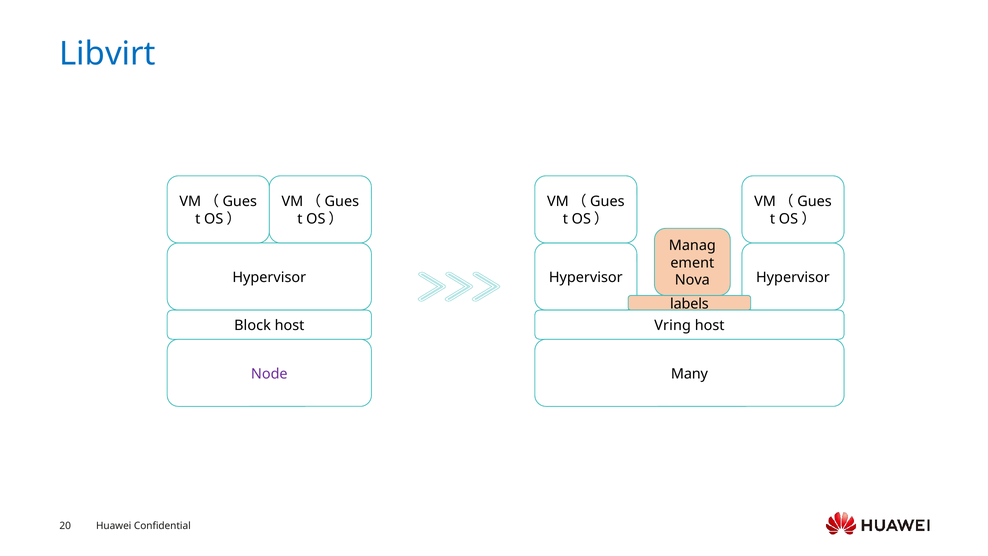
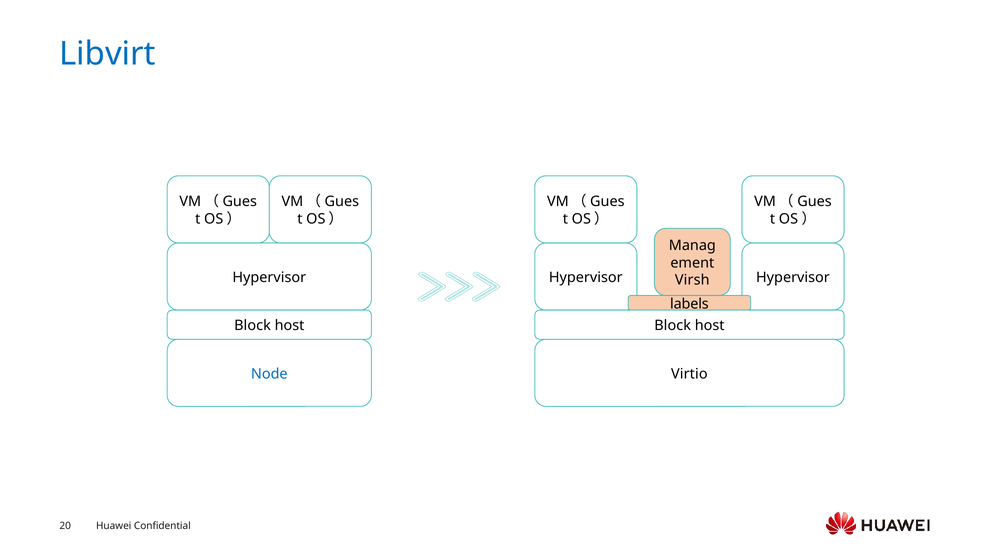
Nova: Nova -> Virsh
Vring at (673, 326): Vring -> Block
Node colour: purple -> blue
Many: Many -> Virtio
